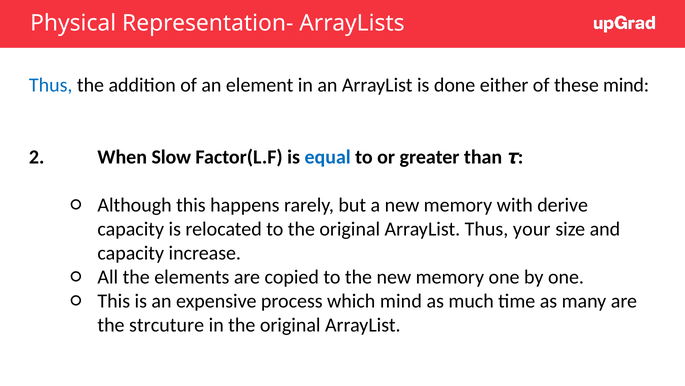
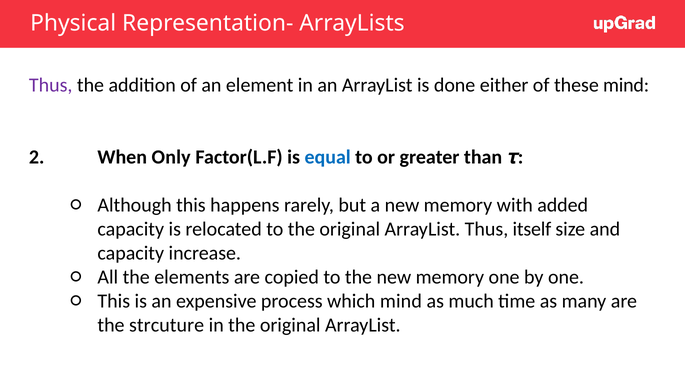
Thus at (51, 85) colour: blue -> purple
Slow: Slow -> Only
derive: derive -> added
your: your -> itself
